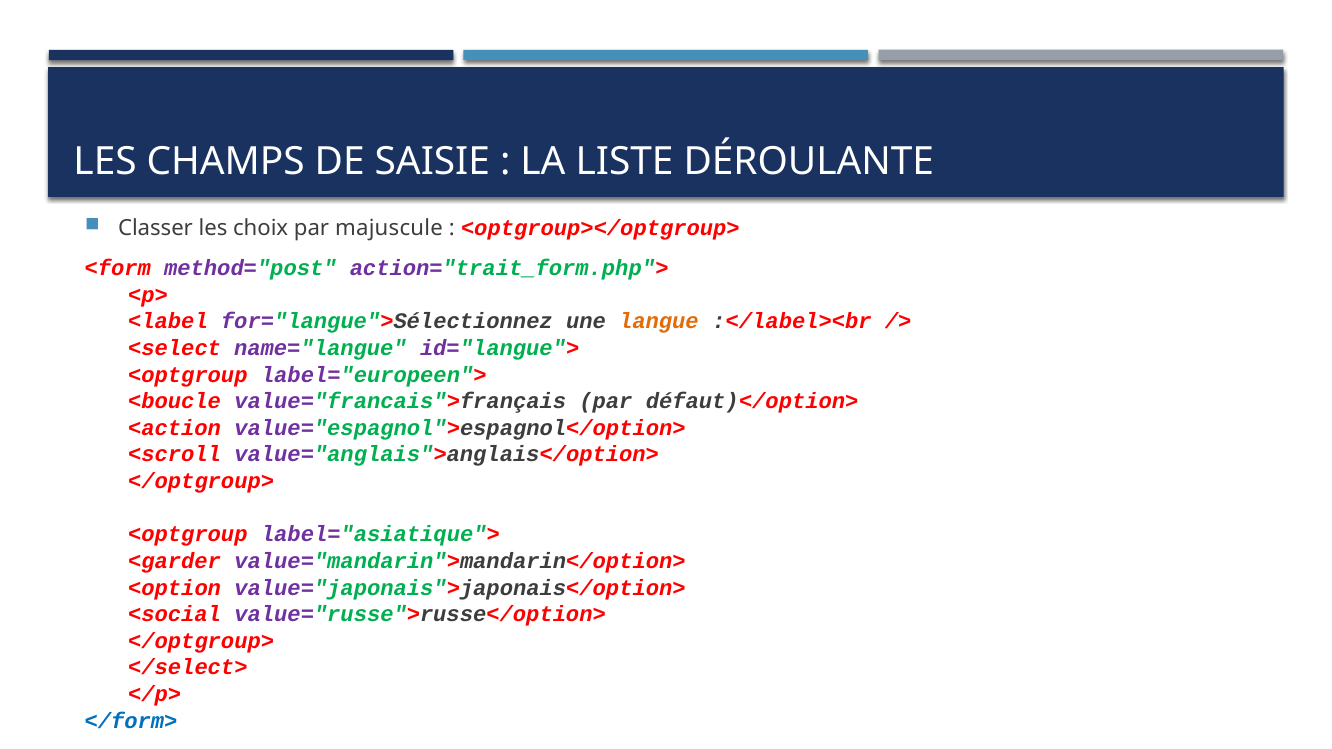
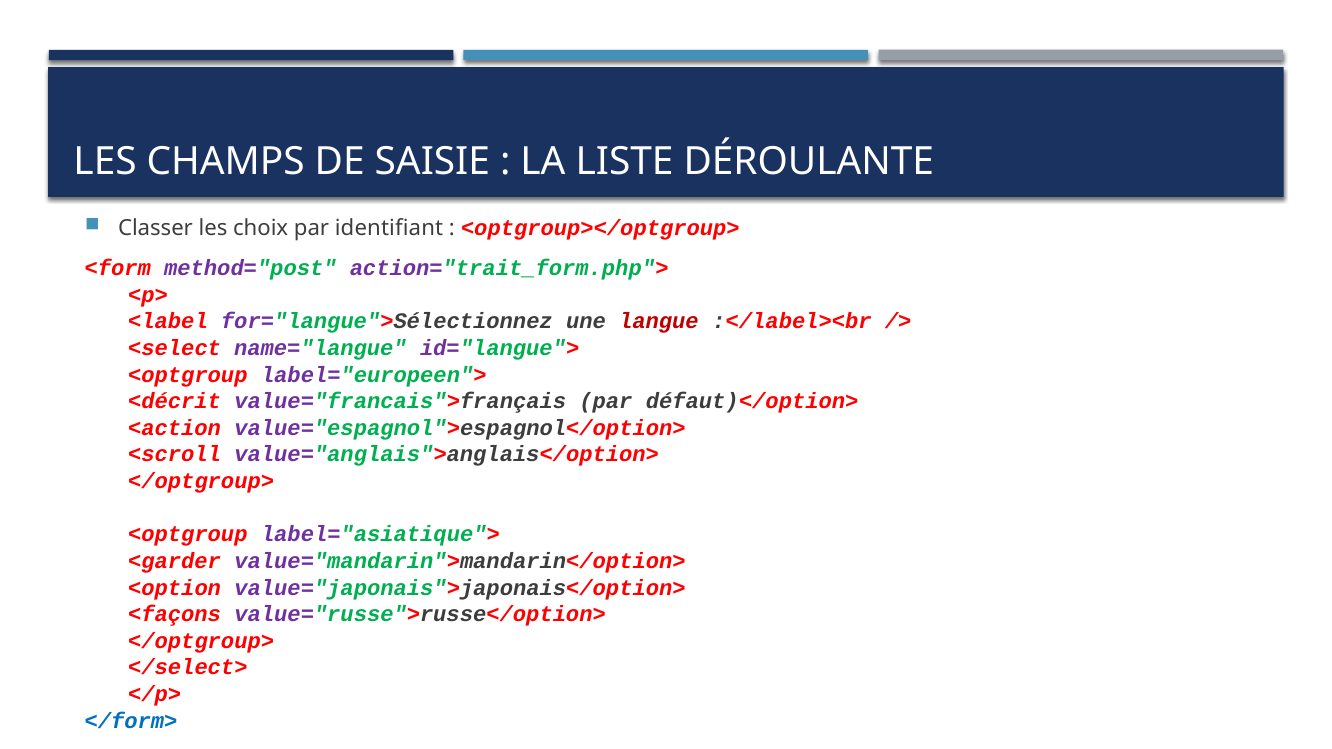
majuscule: majuscule -> identifiant
langue colour: orange -> red
<boucle: <boucle -> <décrit
<social: <social -> <façons
